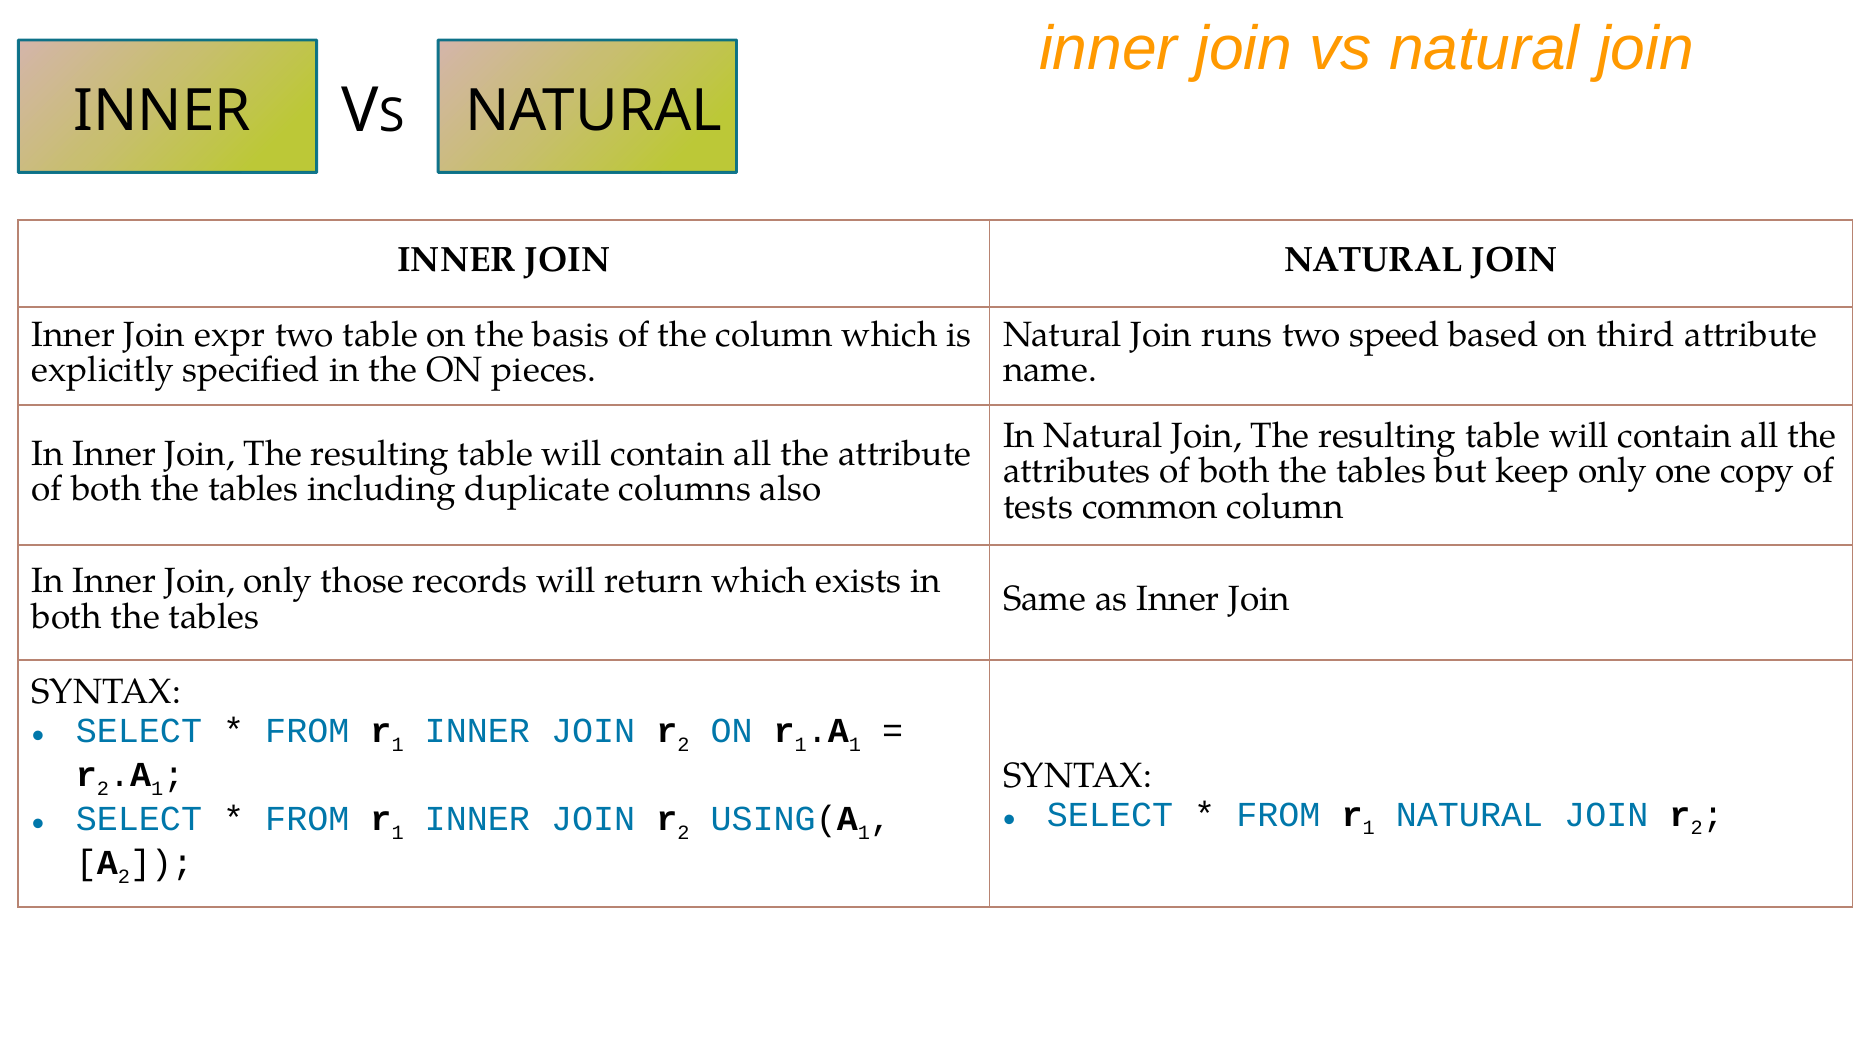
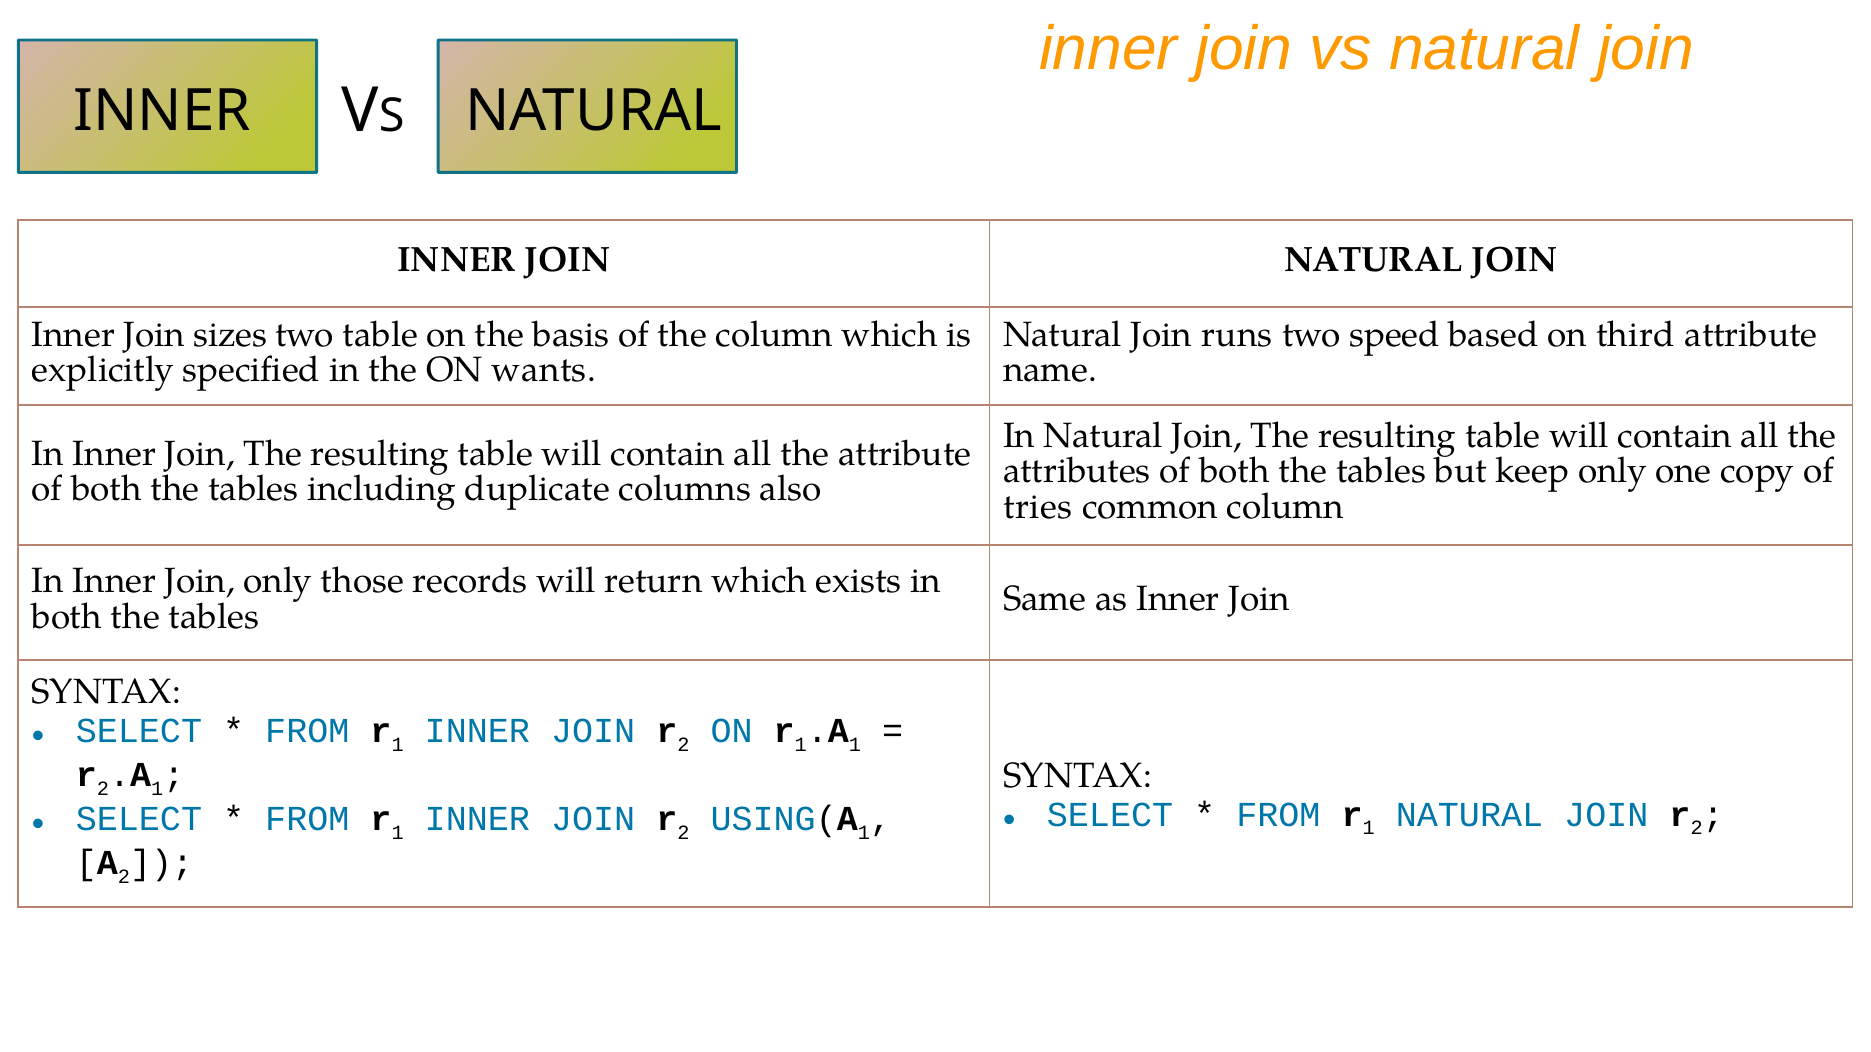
expr: expr -> sizes
pieces: pieces -> wants
tests: tests -> tries
